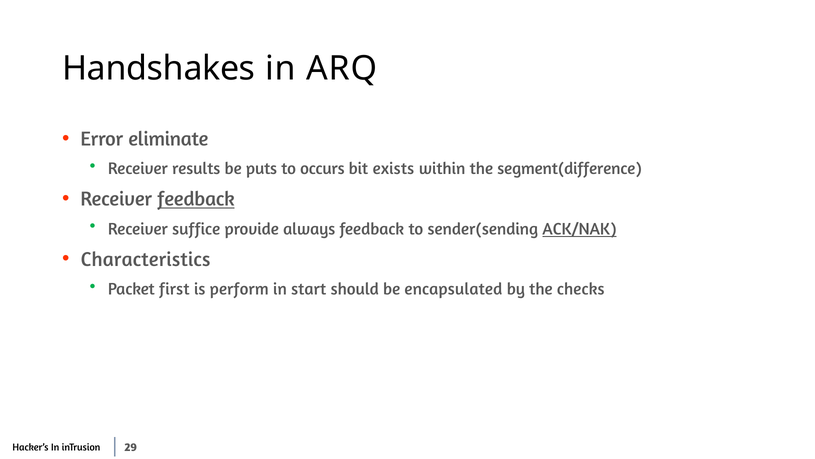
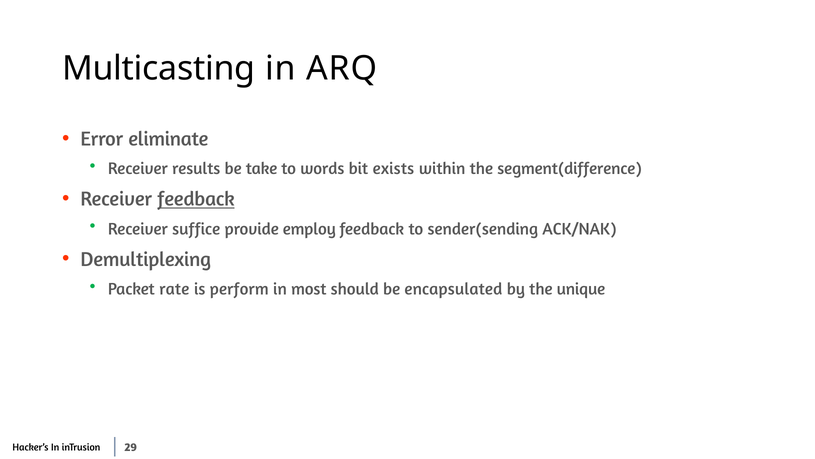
Handshakes: Handshakes -> Multicasting
puts: puts -> take
occurs: occurs -> words
always: always -> employ
ACK/NAK underline: present -> none
Characteristics: Characteristics -> Demultiplexing
first: first -> rate
start: start -> most
checks: checks -> unique
